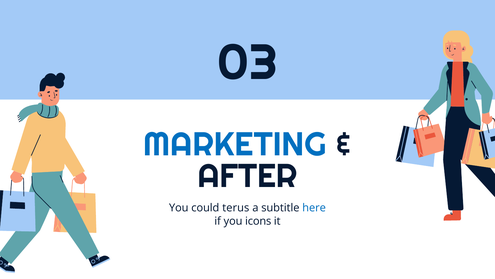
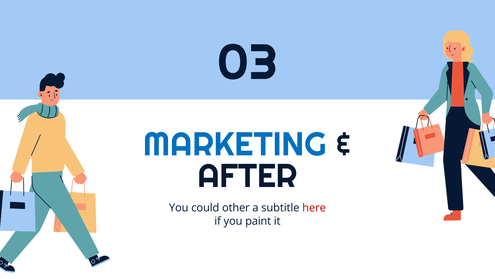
terus: terus -> other
here colour: blue -> red
icons: icons -> paint
